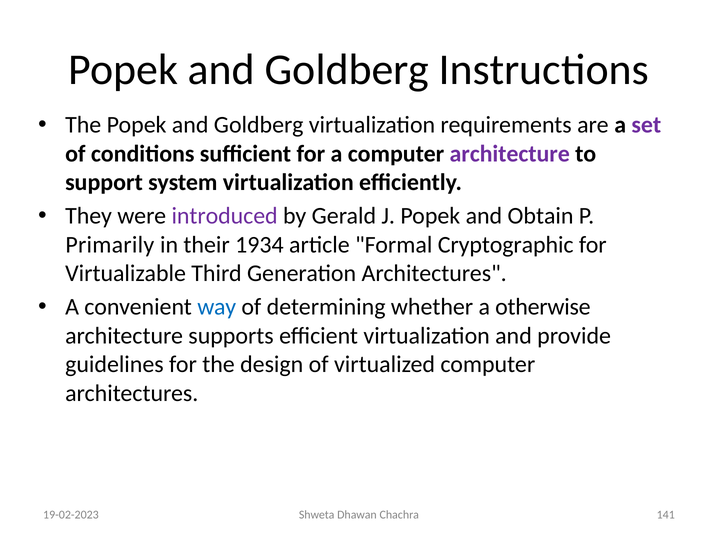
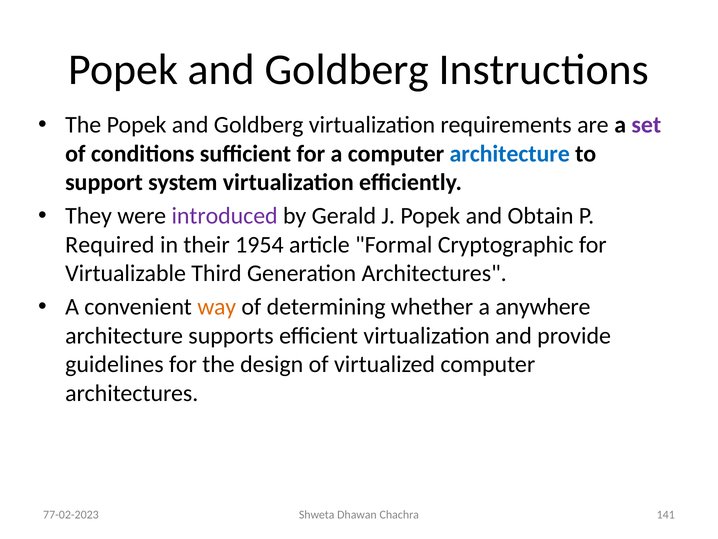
architecture at (510, 154) colour: purple -> blue
Primarily: Primarily -> Required
1934: 1934 -> 1954
way colour: blue -> orange
otherwise: otherwise -> anywhere
19-02-2023: 19-02-2023 -> 77-02-2023
